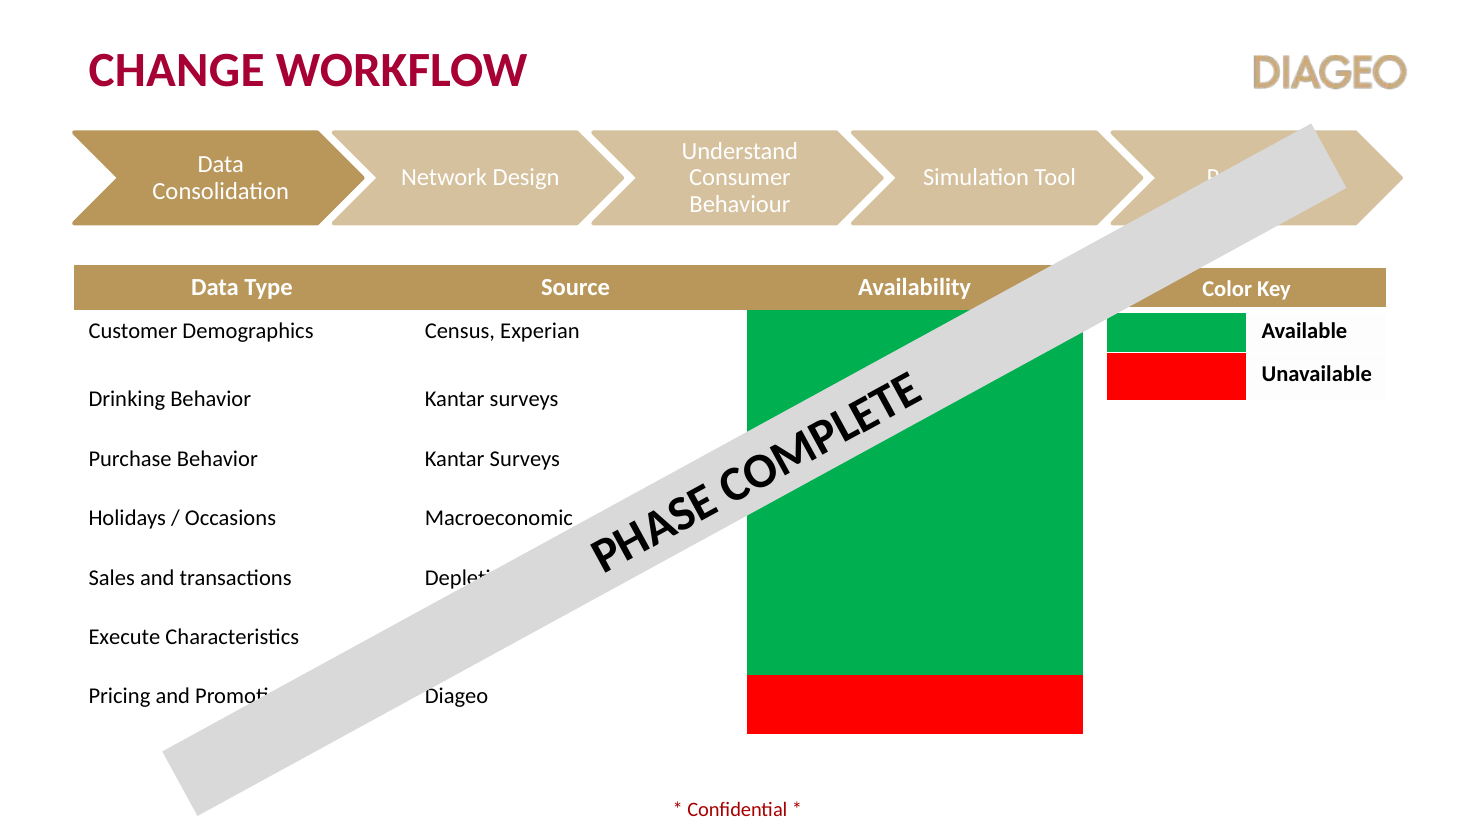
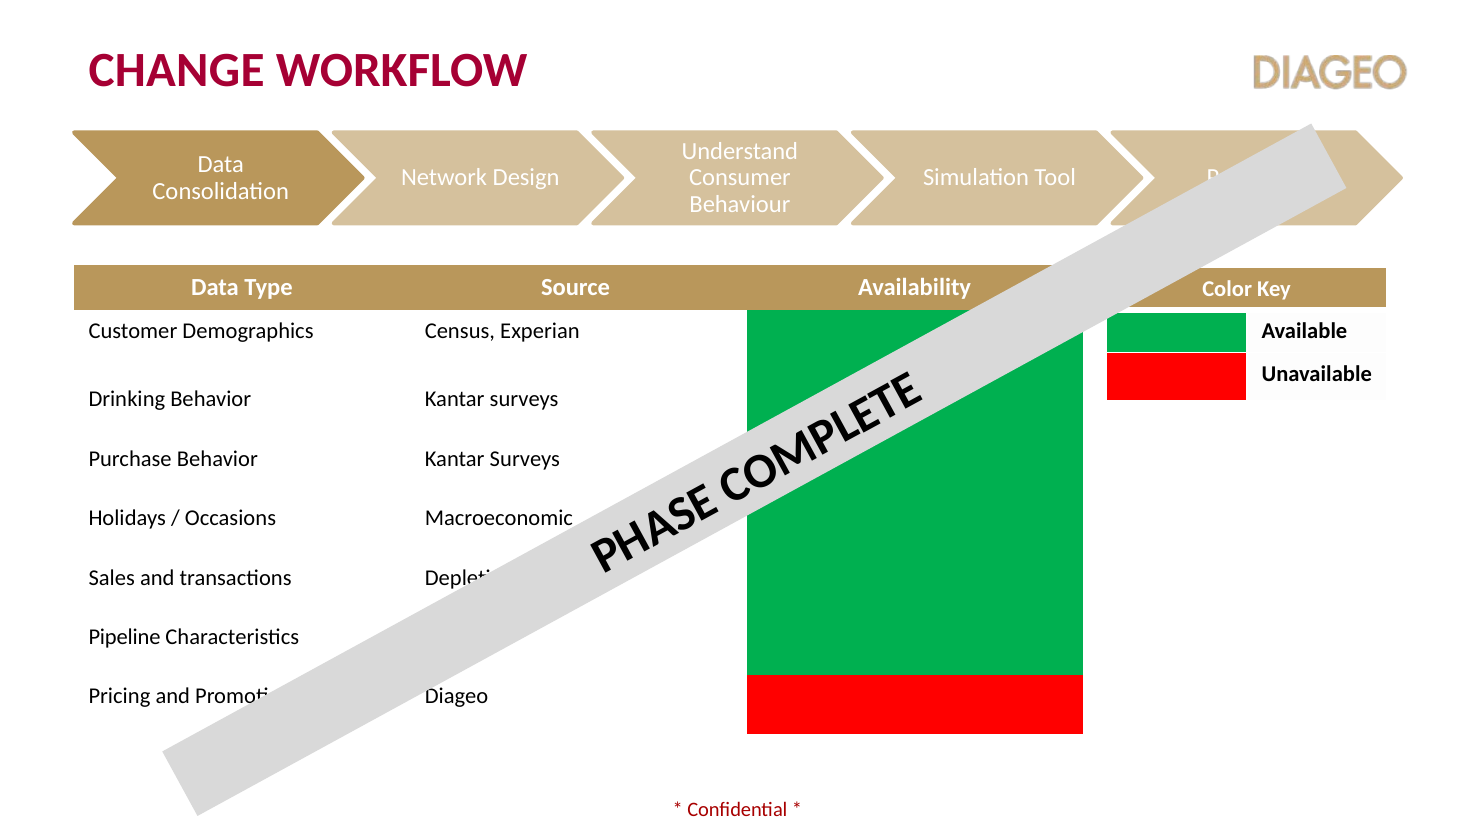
Execute: Execute -> Pipeline
